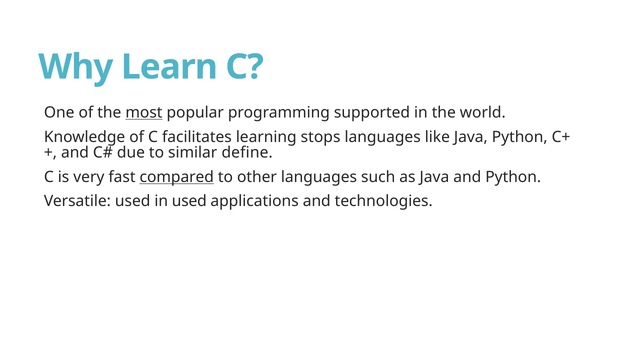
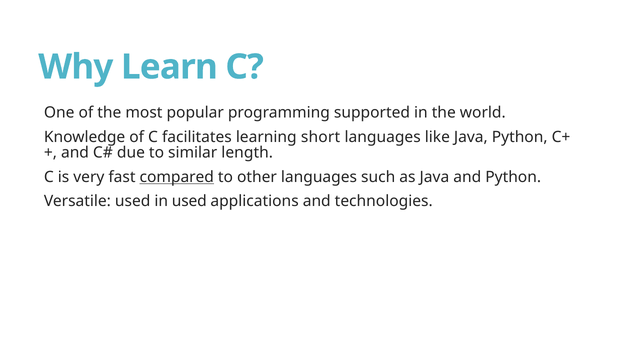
most underline: present -> none
stops: stops -> short
define: define -> length
